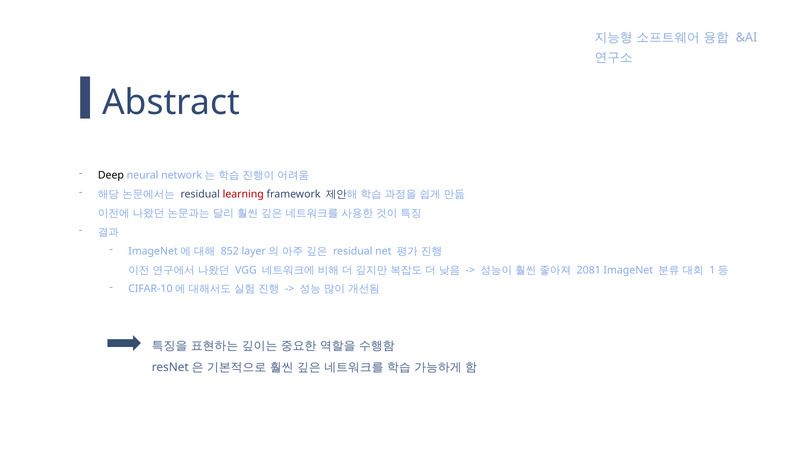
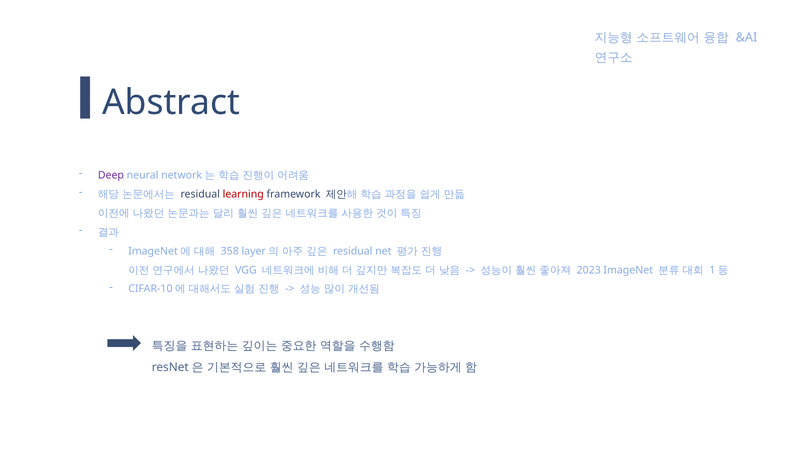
Deep colour: black -> purple
852: 852 -> 358
2081: 2081 -> 2023
